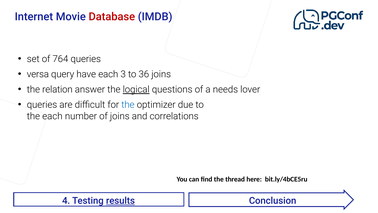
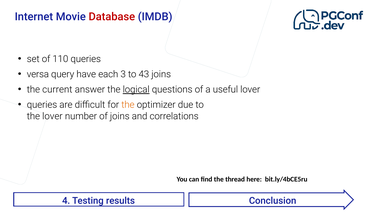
764: 764 -> 110
36: 36 -> 43
relation: relation -> current
needs: needs -> useful
the at (128, 105) colour: blue -> orange
the each: each -> lover
results underline: present -> none
